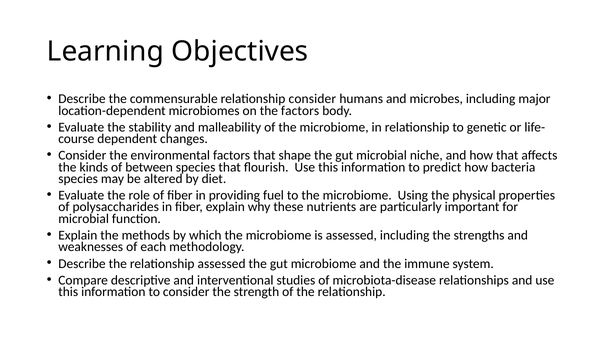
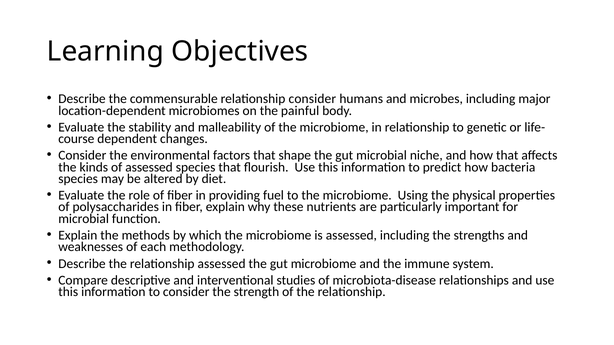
the factors: factors -> painful
of between: between -> assessed
